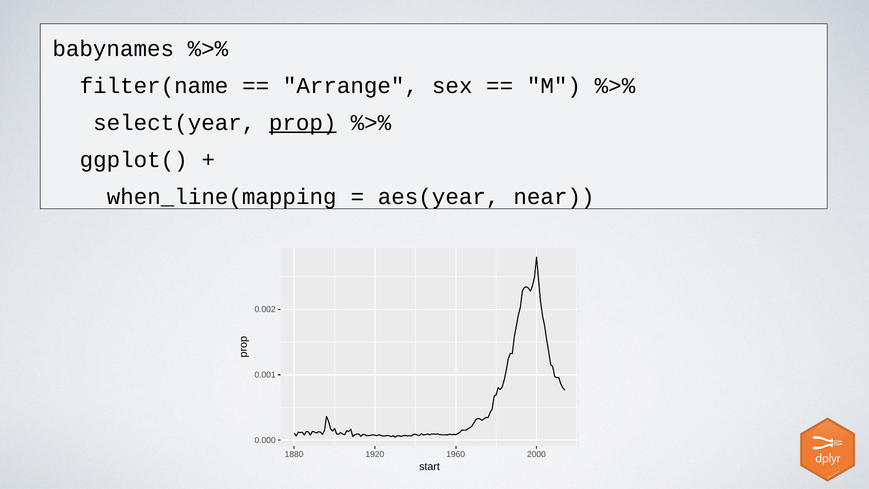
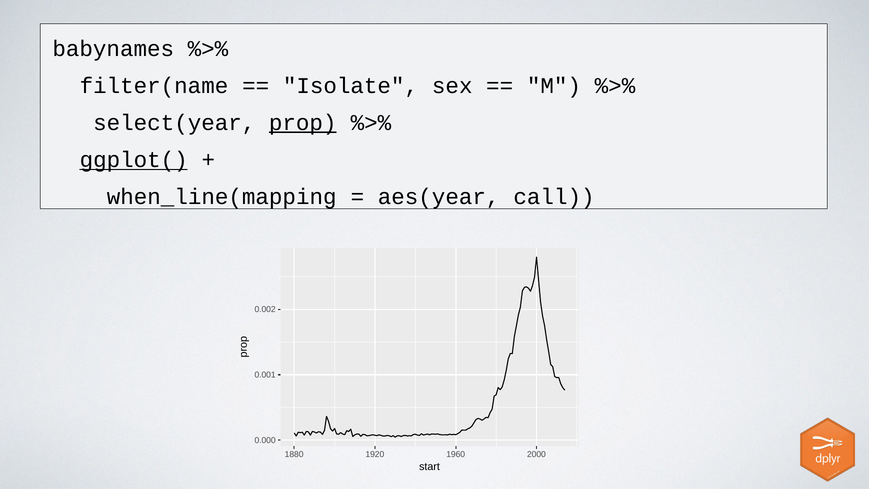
Arrange: Arrange -> Isolate
ggplot( underline: none -> present
near: near -> call
